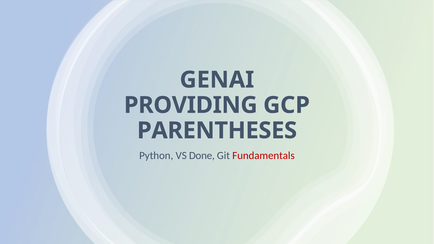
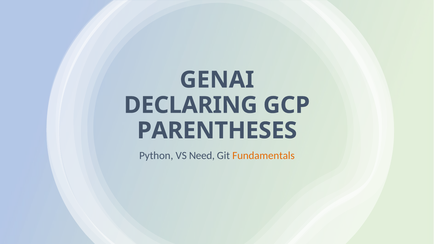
PROVIDING: PROVIDING -> DECLARING
Done: Done -> Need
Fundamentals colour: red -> orange
